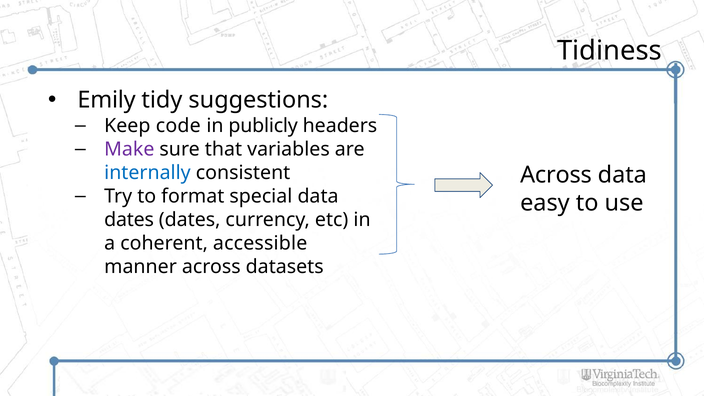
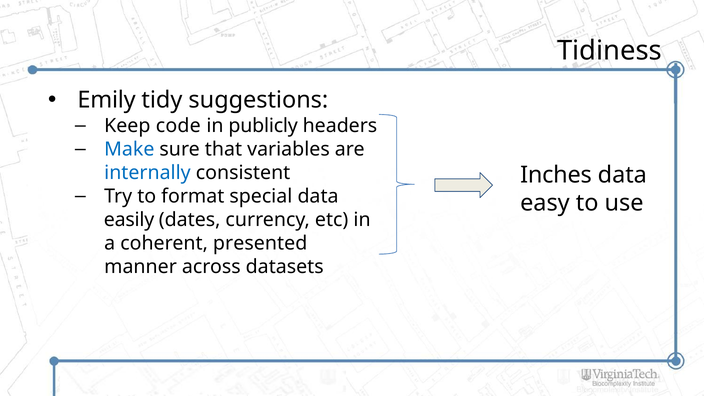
Make colour: purple -> blue
Across at (556, 175): Across -> Inches
dates at (129, 220): dates -> easily
accessible: accessible -> presented
